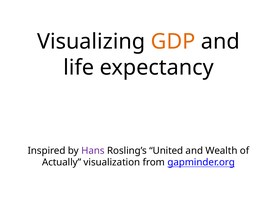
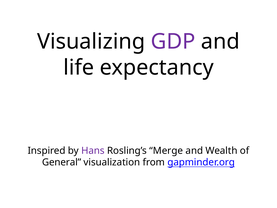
GDP colour: orange -> purple
United: United -> Merge
Actually: Actually -> General
